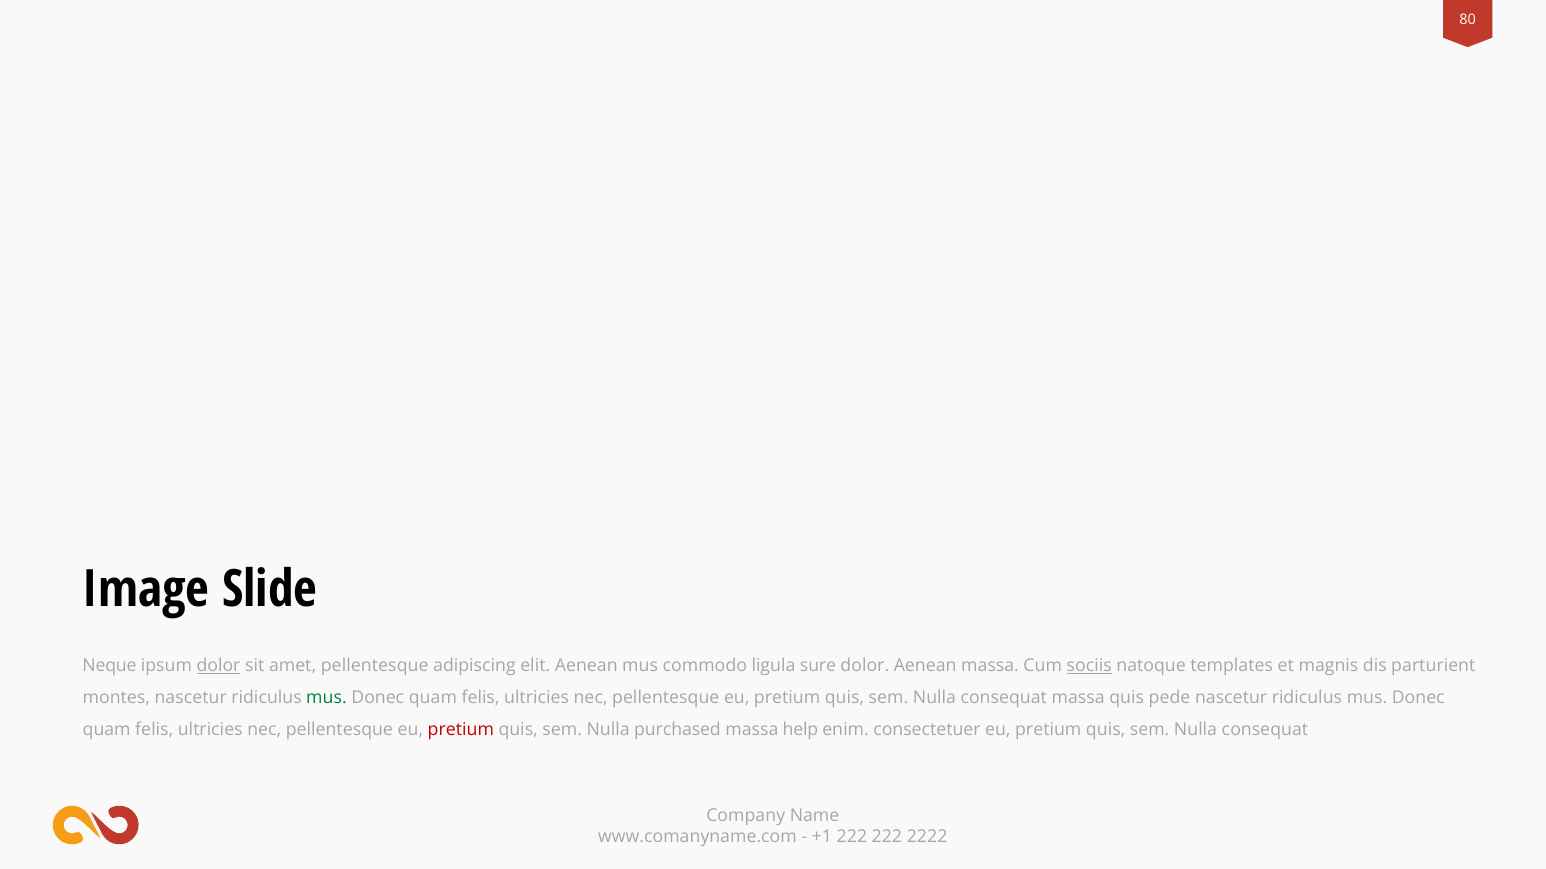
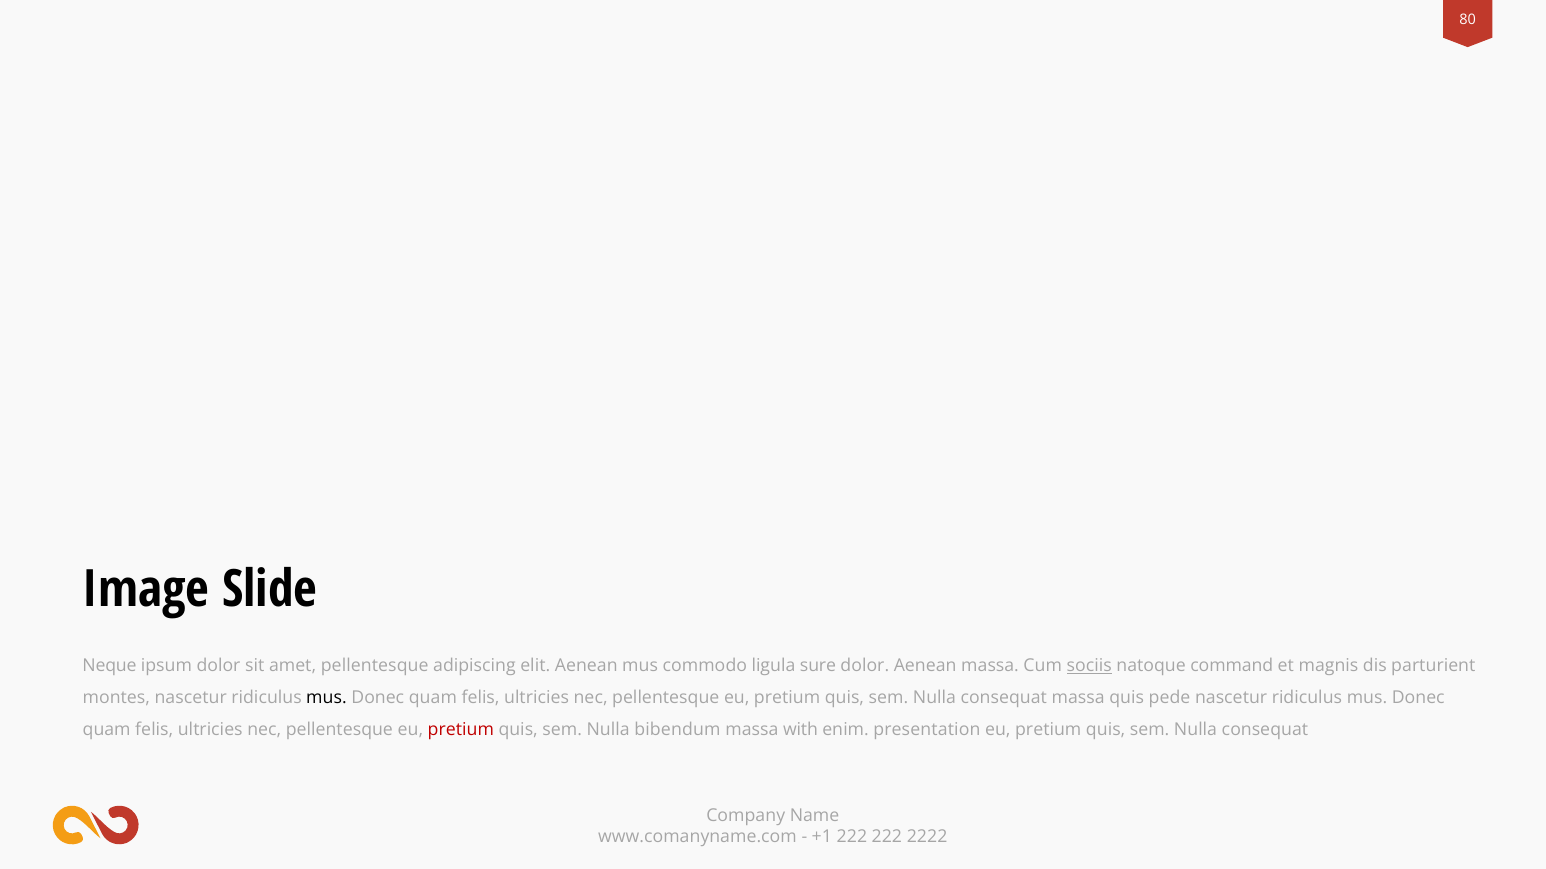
dolor at (219, 666) underline: present -> none
templates: templates -> command
mus at (326, 698) colour: green -> black
purchased: purchased -> bibendum
help: help -> with
consectetuer: consectetuer -> presentation
